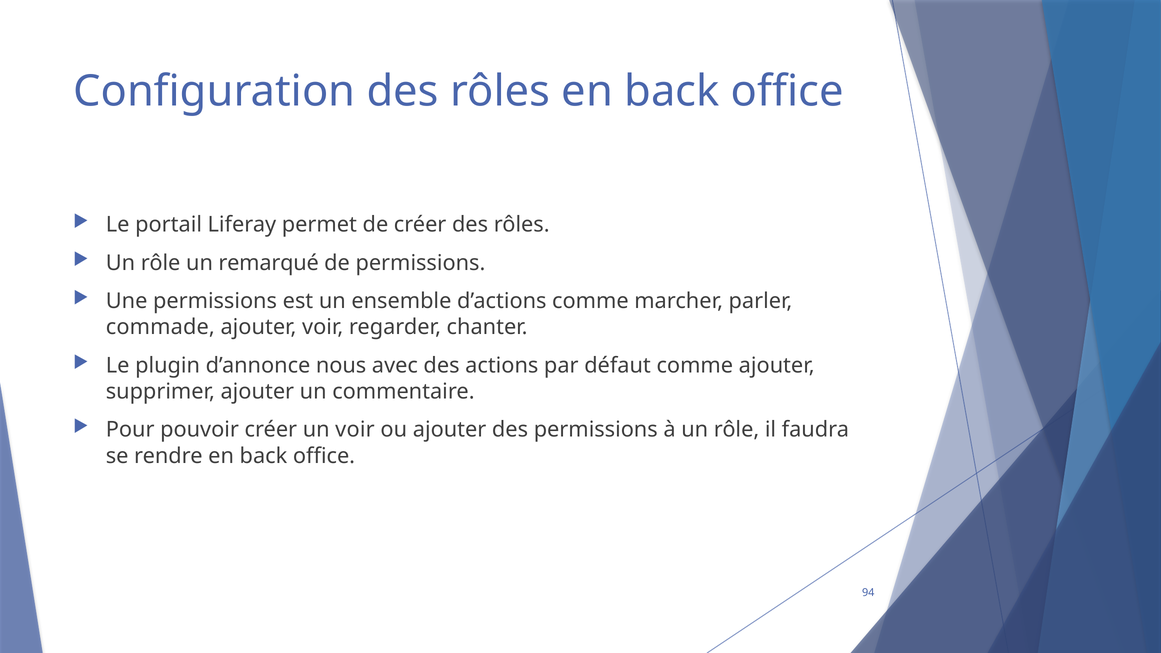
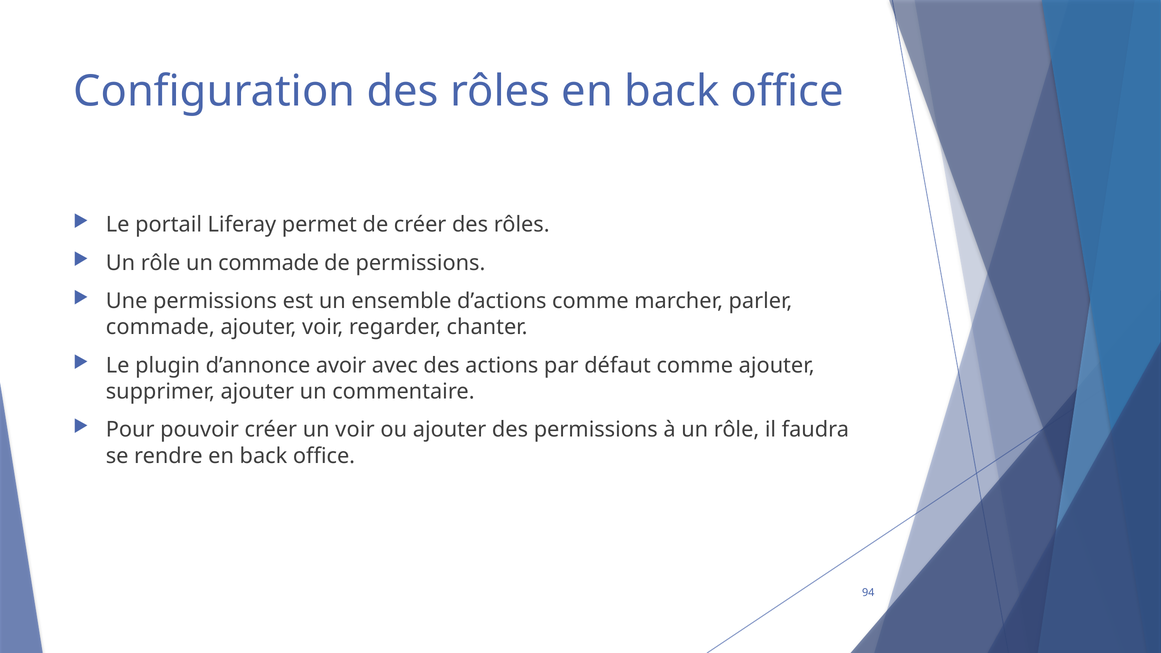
un remarqué: remarqué -> commade
nous: nous -> avoir
